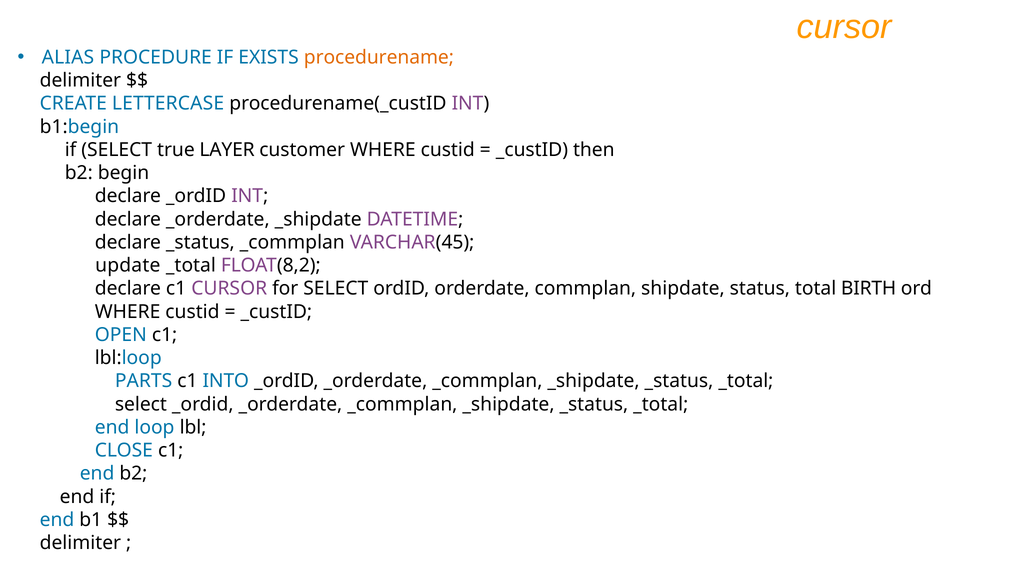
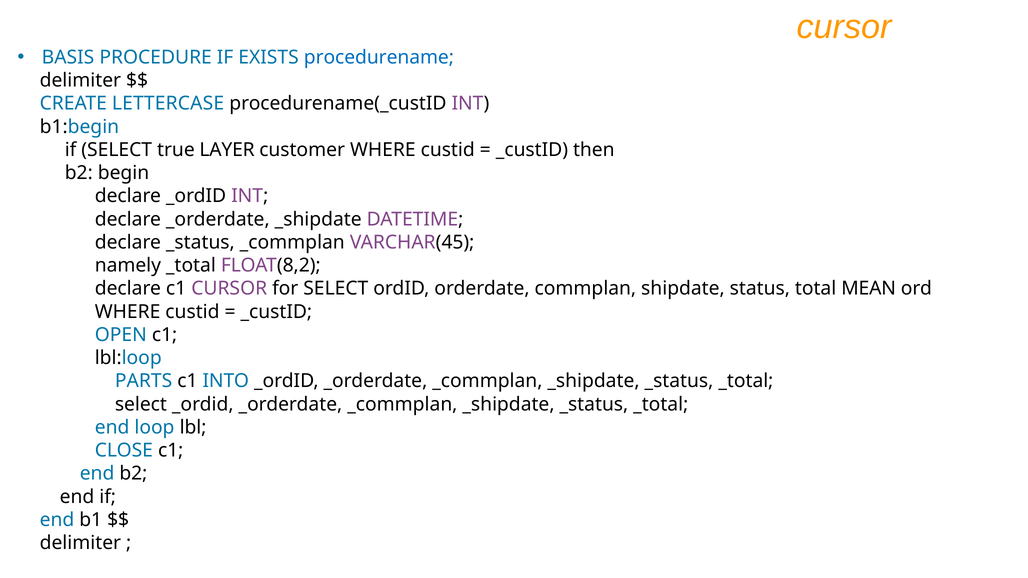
ALIAS: ALIAS -> BASIS
procedurename colour: orange -> blue
update: update -> namely
BIRTH: BIRTH -> MEAN
